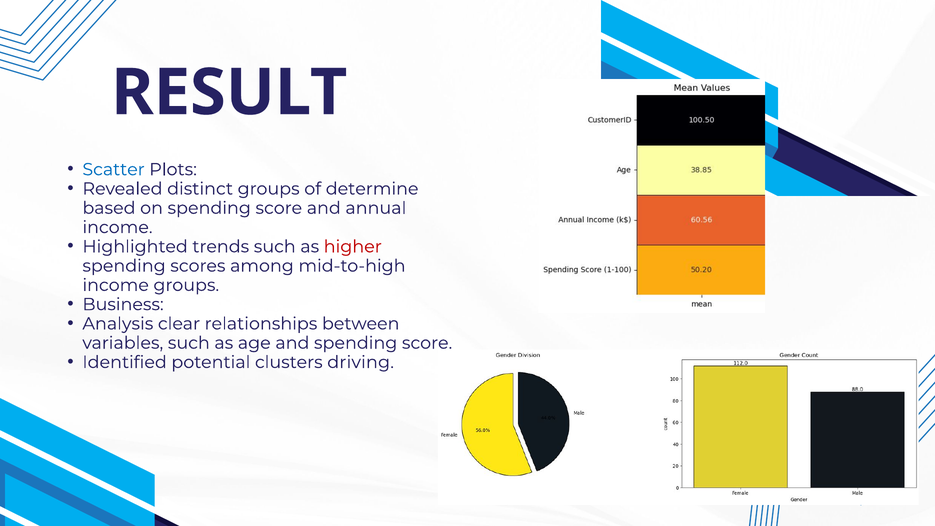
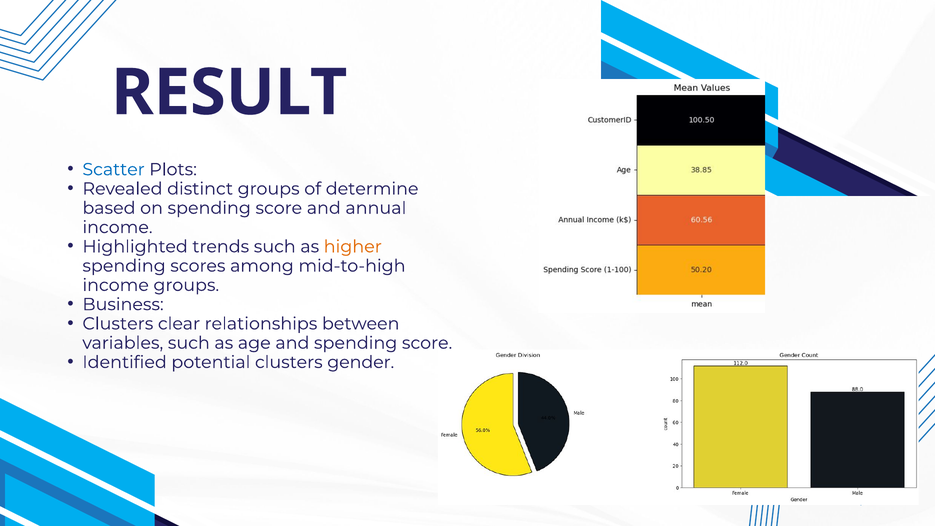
higher colour: red -> orange
Analysis at (118, 324): Analysis -> Clusters
driving: driving -> gender
